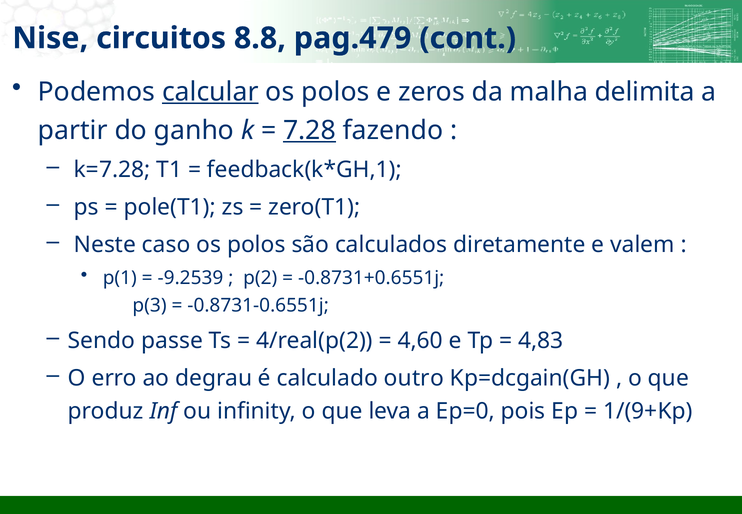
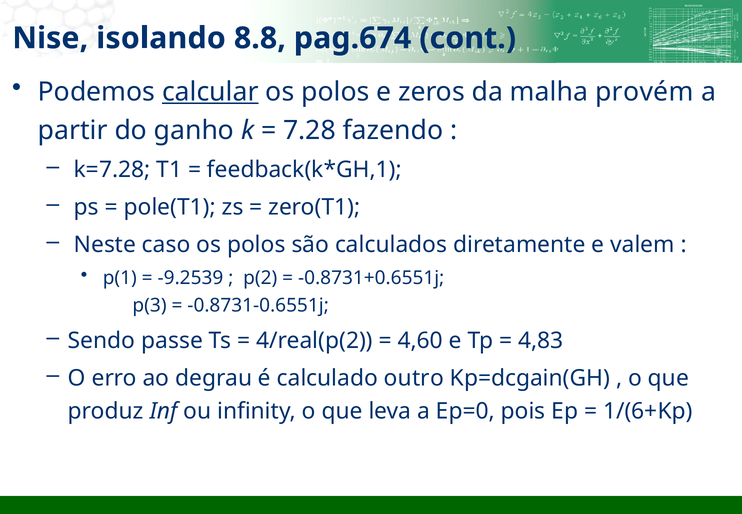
circuitos: circuitos -> isolando
pag.479: pag.479 -> pag.674
delimita: delimita -> provém
7.28 underline: present -> none
1/(9+Kp: 1/(9+Kp -> 1/(6+Kp
